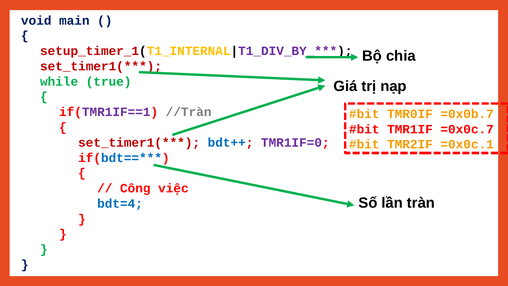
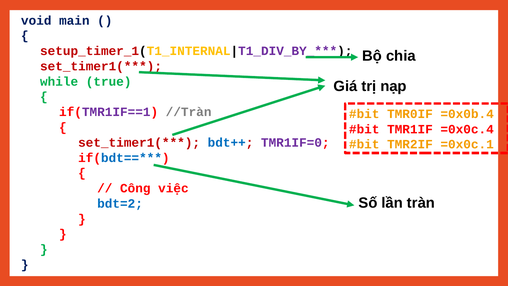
=0x0b.7: =0x0b.7 -> =0x0b.4
=0x0c.7: =0x0c.7 -> =0x0c.4
bdt=4: bdt=4 -> bdt=2
